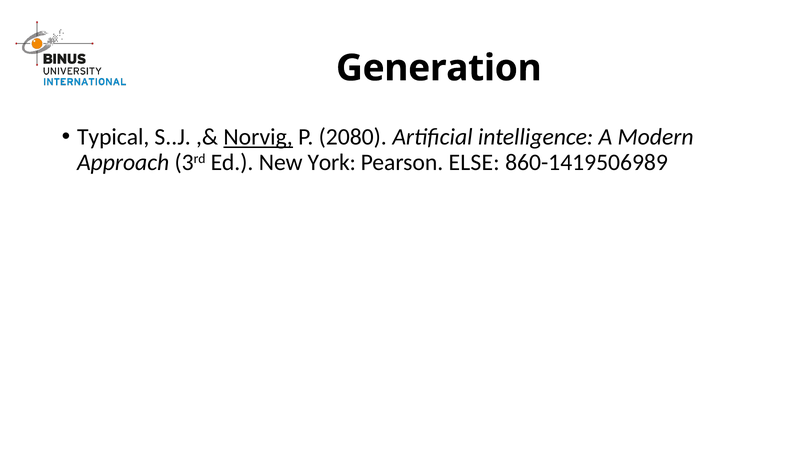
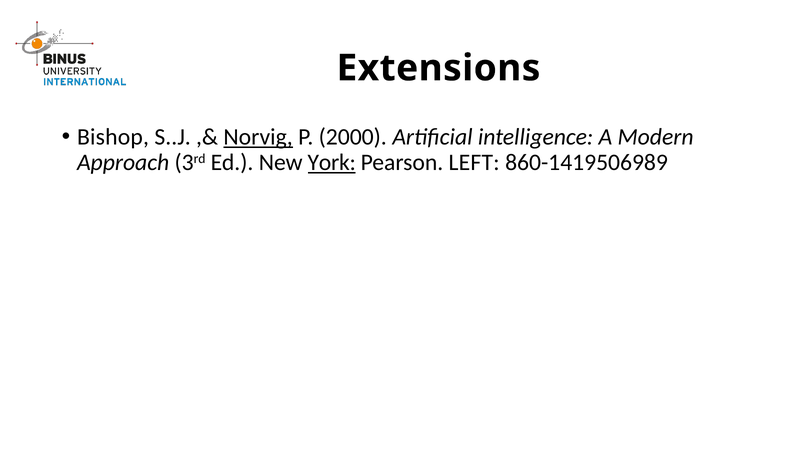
Generation: Generation -> Extensions
Typical: Typical -> Bishop
2080: 2080 -> 2000
York underline: none -> present
ELSE: ELSE -> LEFT
